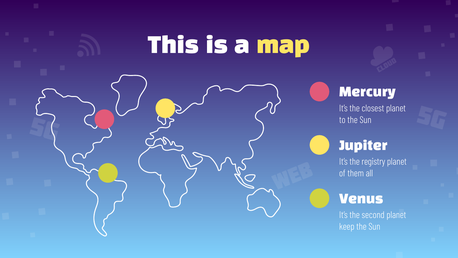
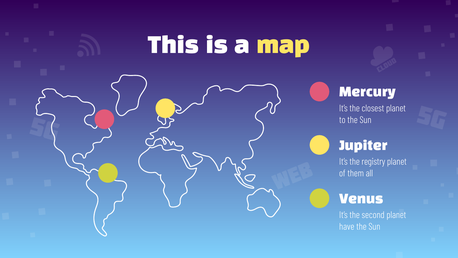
keep: keep -> have
